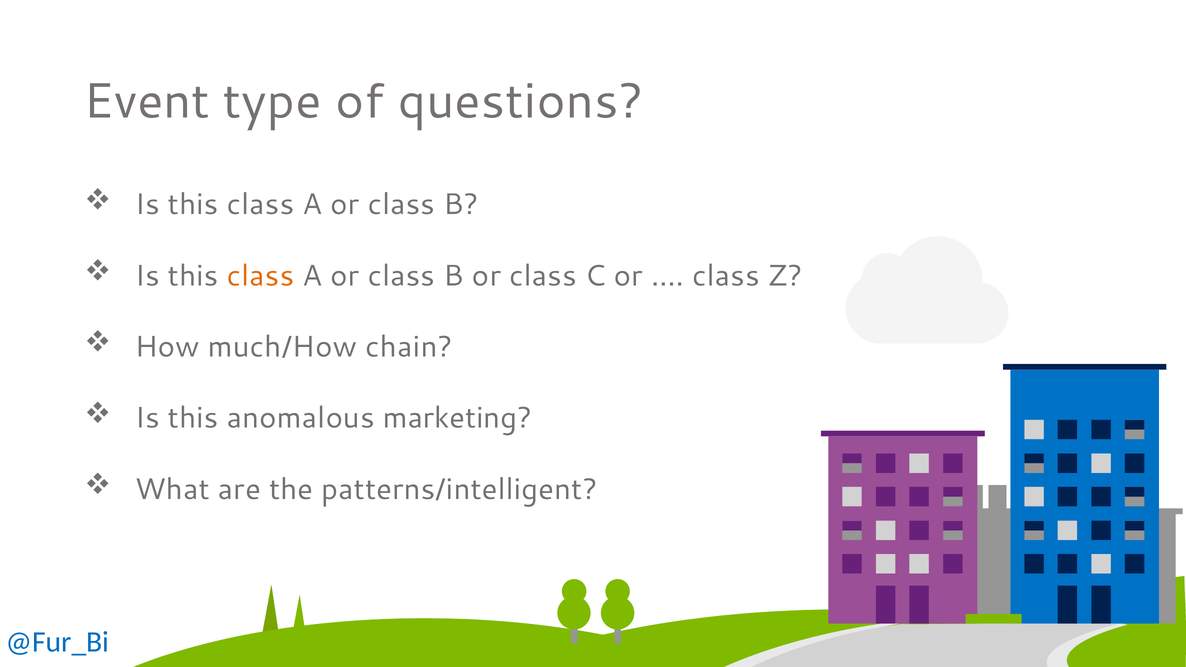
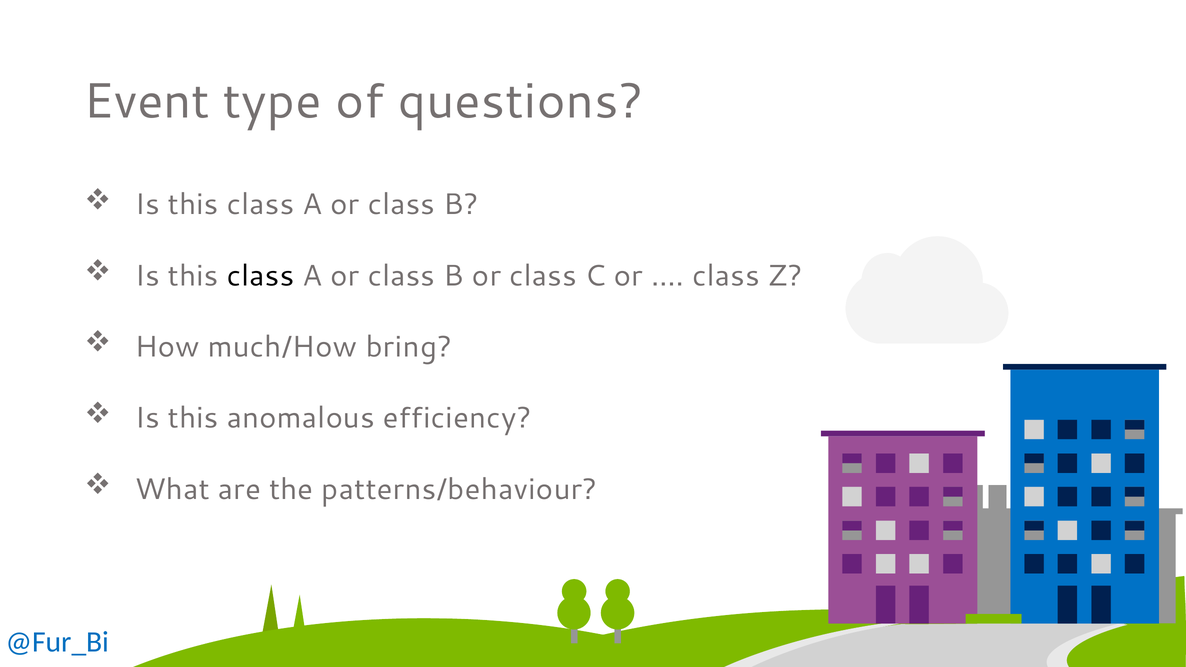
class at (261, 276) colour: orange -> black
chain: chain -> bring
marketing: marketing -> efficiency
patterns/intelligent: patterns/intelligent -> patterns/behaviour
